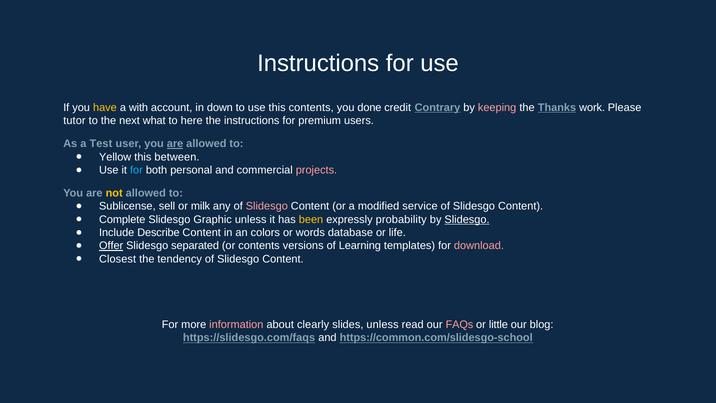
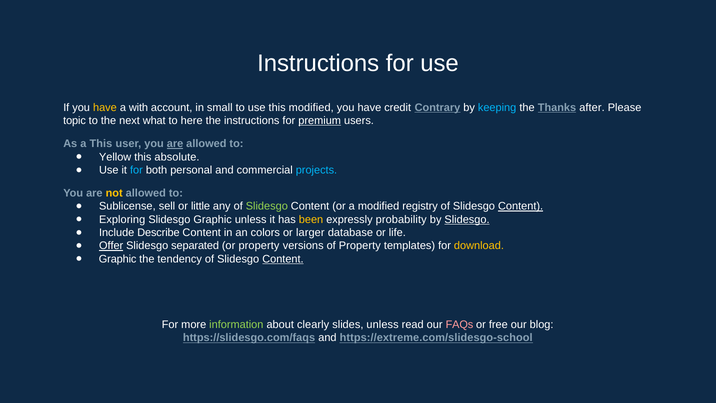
down: down -> small
this contents: contents -> modified
done at (369, 107): done -> have
keeping colour: pink -> light blue
work: work -> after
tutor: tutor -> topic
premium underline: none -> present
a Test: Test -> This
between: between -> absolute
projects colour: pink -> light blue
milk: milk -> little
Slidesgo at (267, 206) colour: pink -> light green
service: service -> registry
Content at (521, 206) underline: none -> present
Complete: Complete -> Exploring
words: words -> larger
or contents: contents -> property
of Learning: Learning -> Property
download colour: pink -> yellow
Closest at (118, 259): Closest -> Graphic
Content at (283, 259) underline: none -> present
information colour: pink -> light green
little: little -> free
https://common.com/slidesgo-school: https://common.com/slidesgo-school -> https://extreme.com/slidesgo-school
